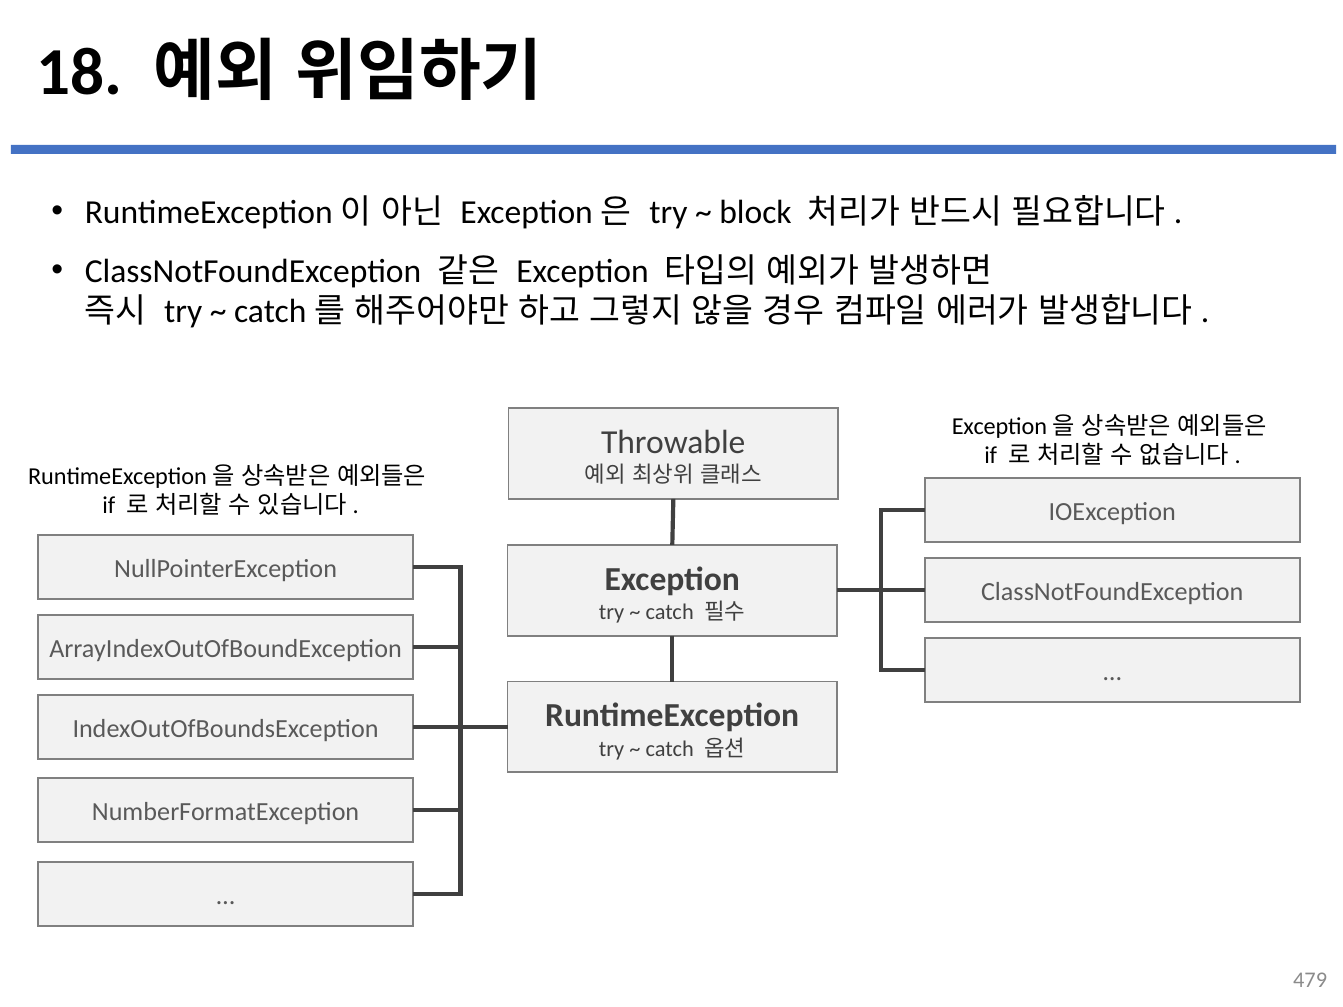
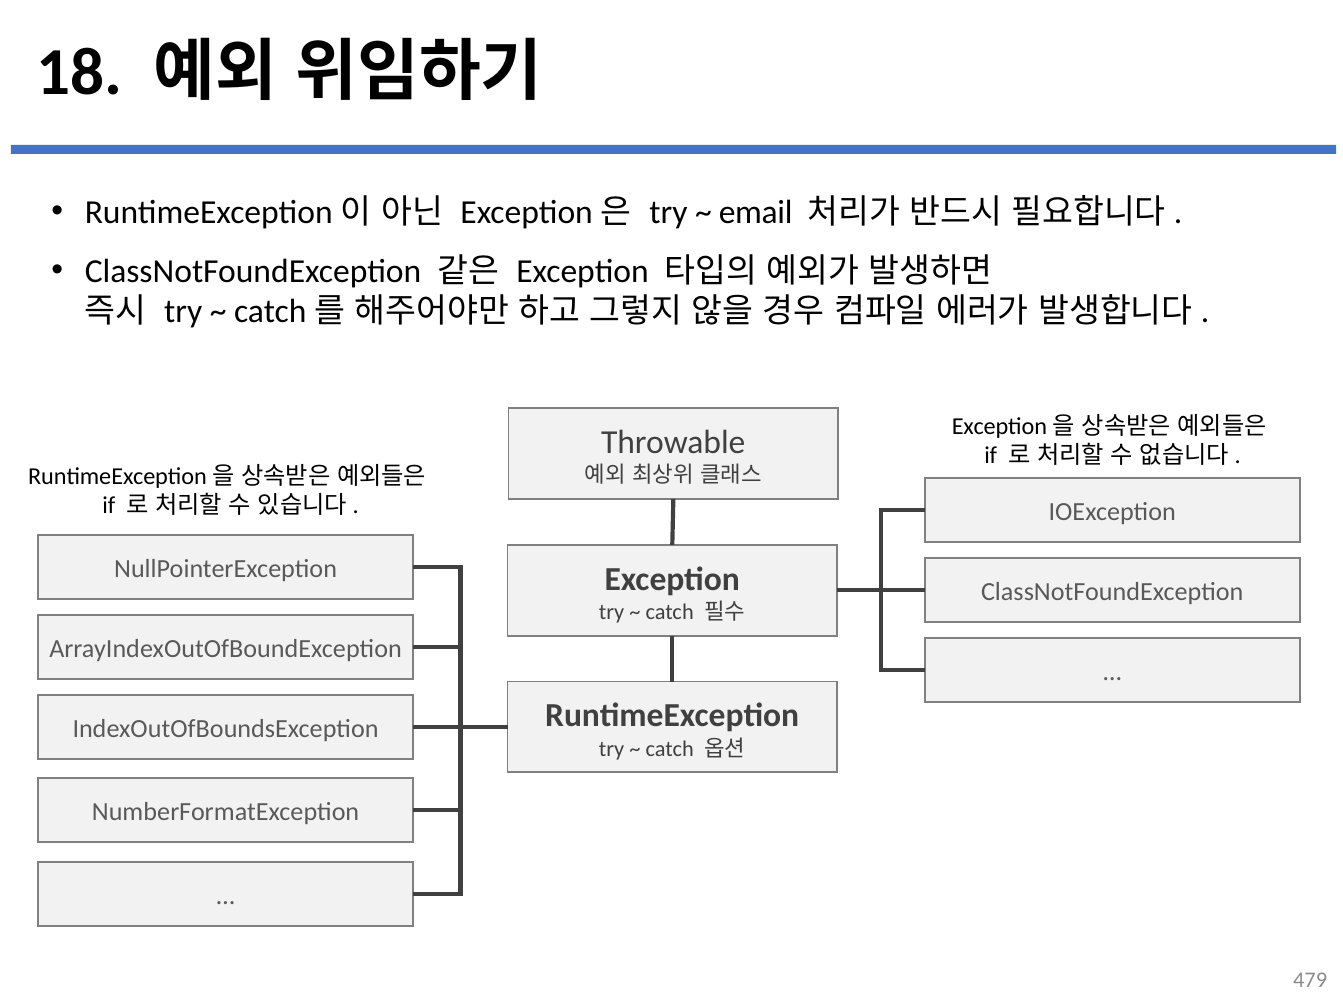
block: block -> email
